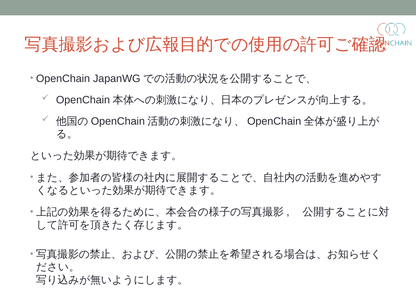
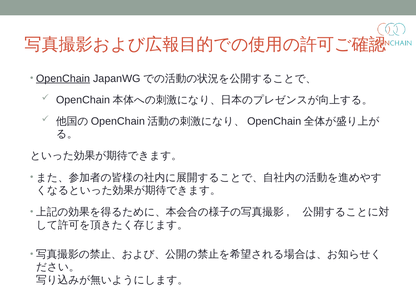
OpenChain underline: none -> present
